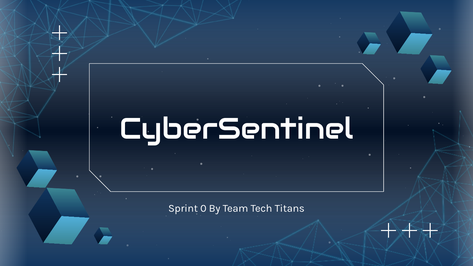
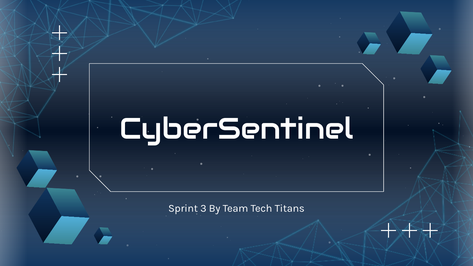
0: 0 -> 3
